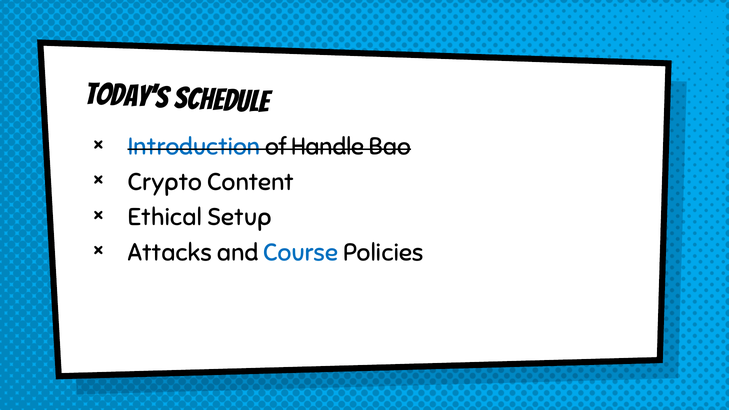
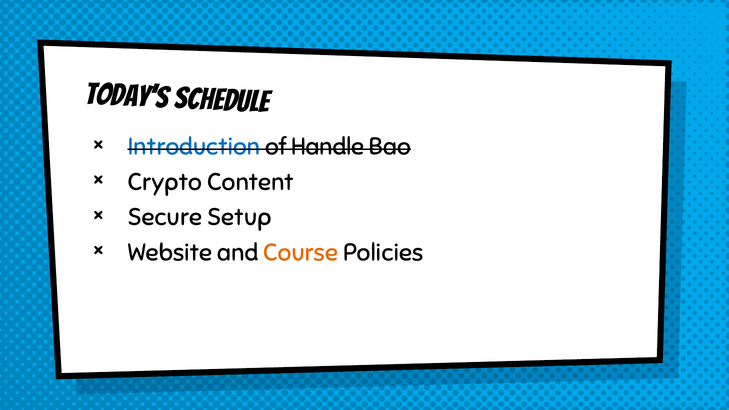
Ethical: Ethical -> Secure
Attacks: Attacks -> Website
Course colour: blue -> orange
